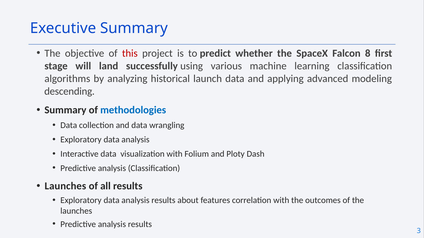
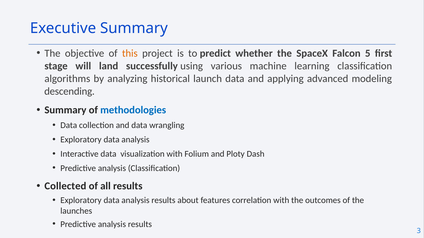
this colour: red -> orange
8: 8 -> 5
Launches at (65, 187): Launches -> Collected
